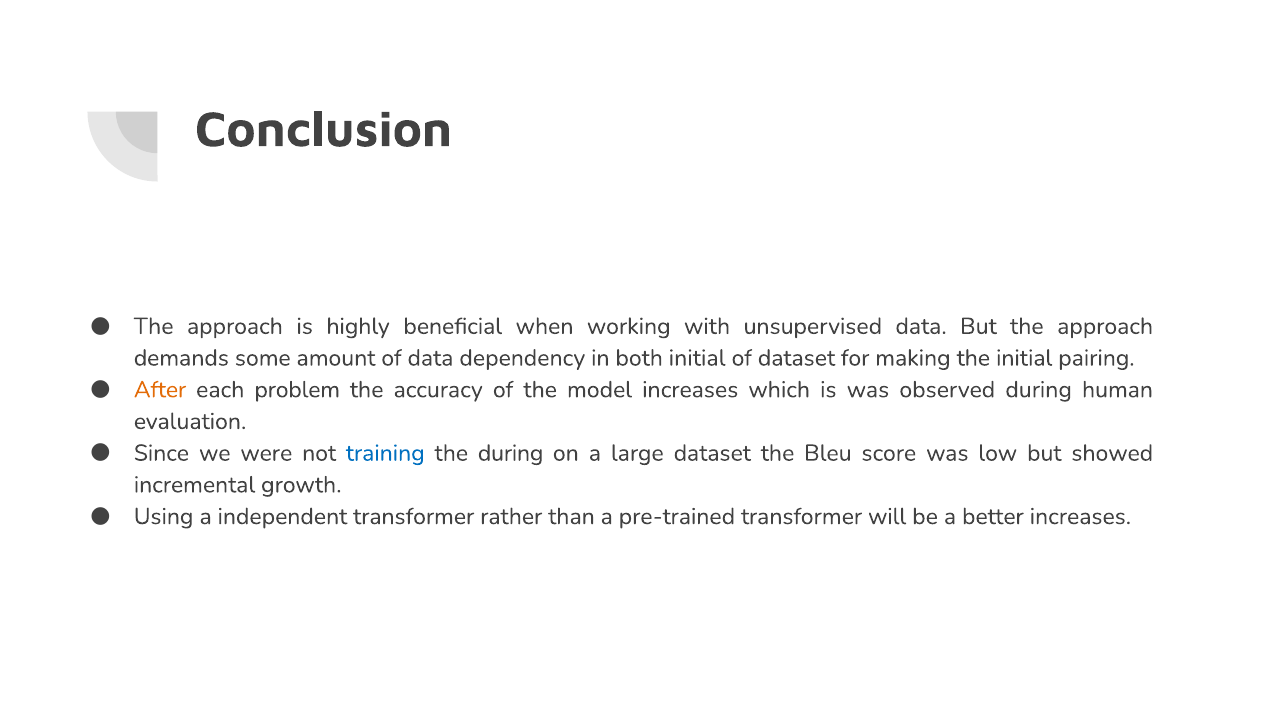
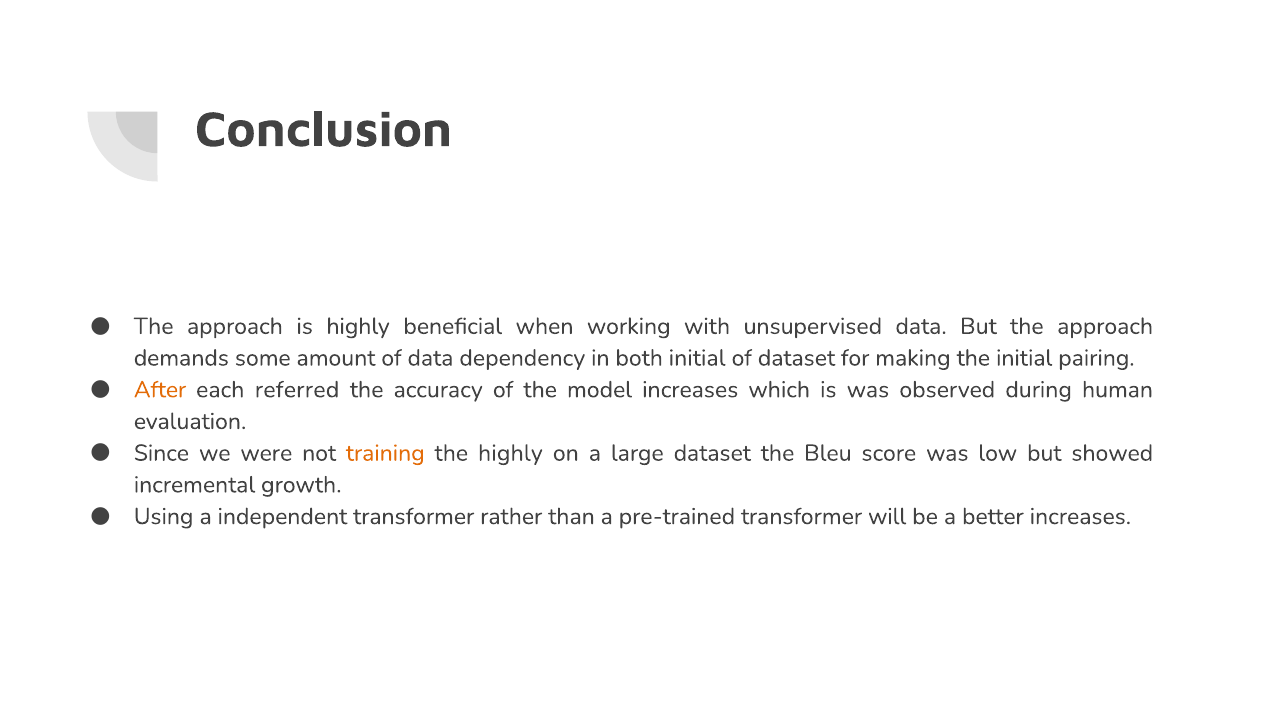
problem: problem -> referred
training colour: blue -> orange
the during: during -> highly
